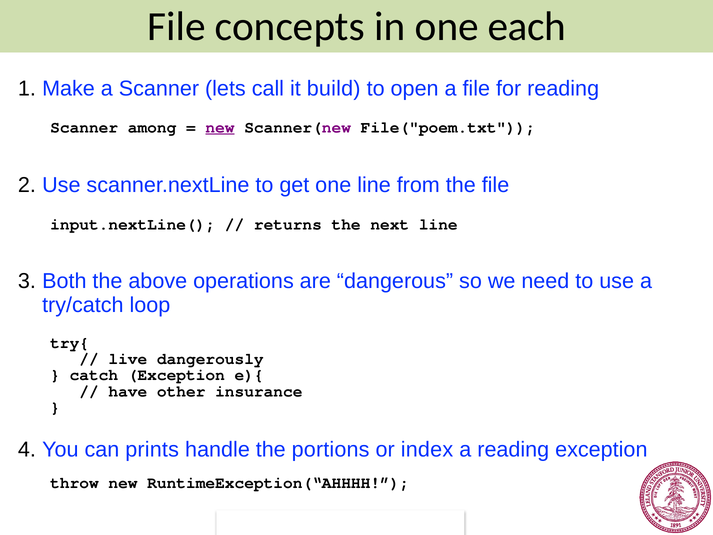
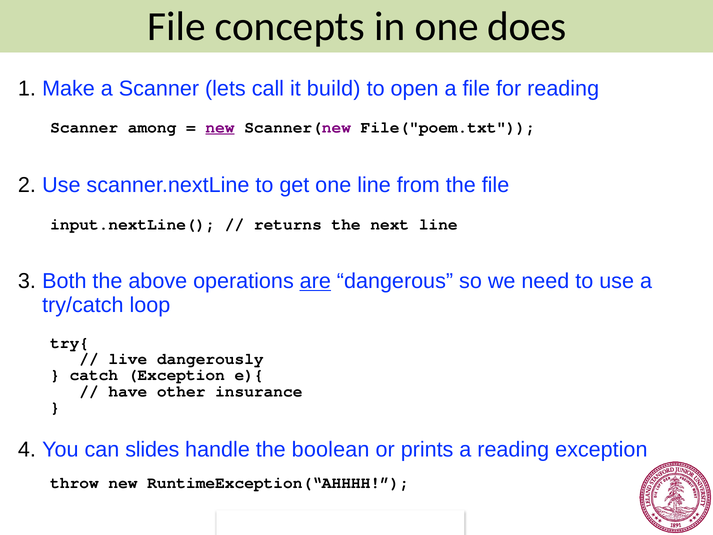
each: each -> does
are underline: none -> present
prints: prints -> slides
portions: portions -> boolean
index: index -> prints
